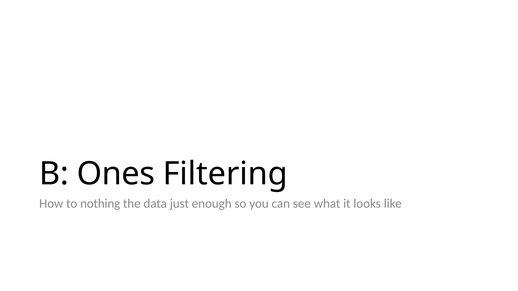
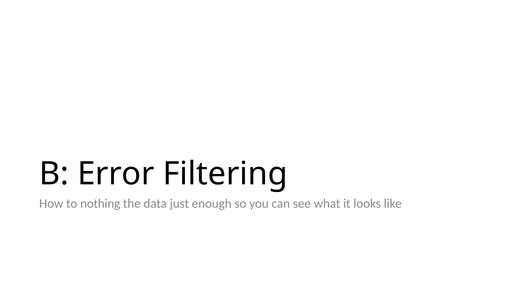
Ones: Ones -> Error
